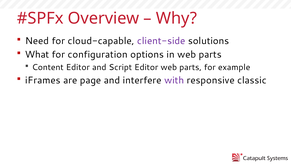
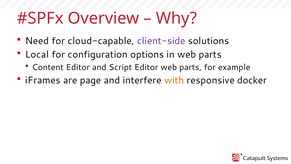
What: What -> Local
with colour: purple -> orange
classic: classic -> docker
